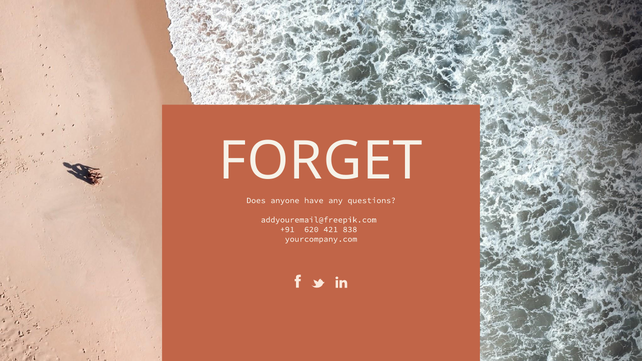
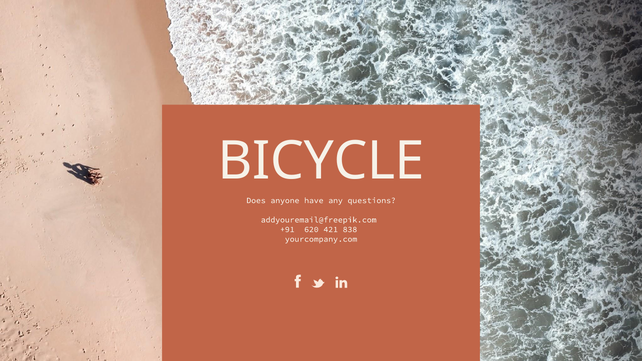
FORGET: FORGET -> BICYCLE
